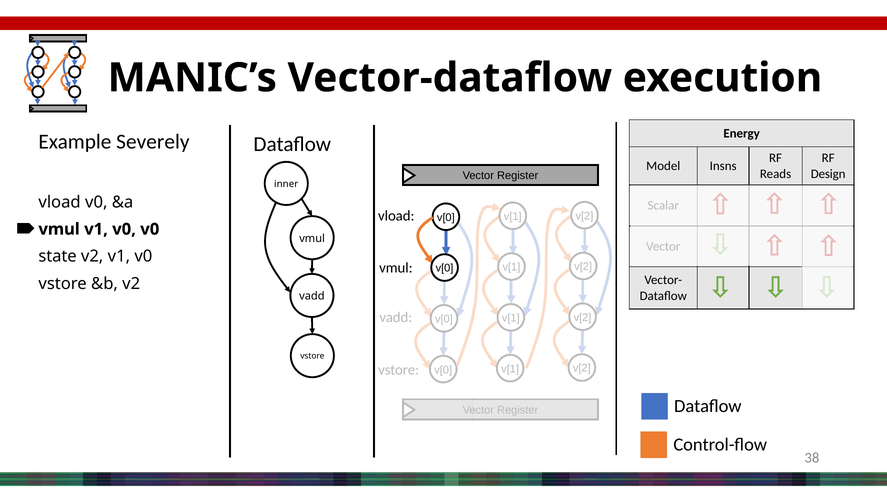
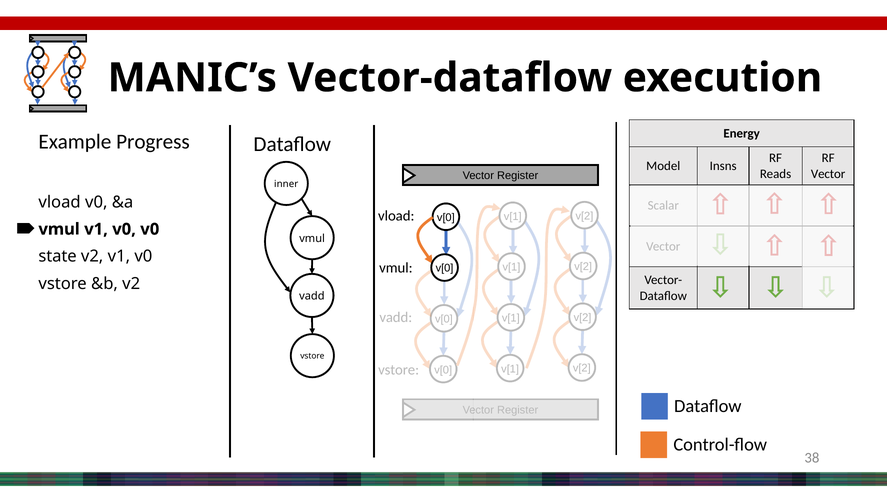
Severely: Severely -> Progress
Design at (828, 174): Design -> Vector
